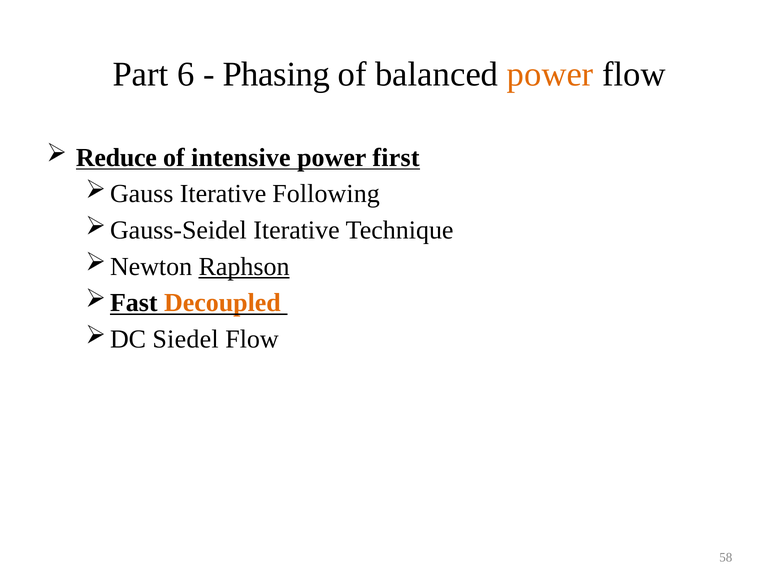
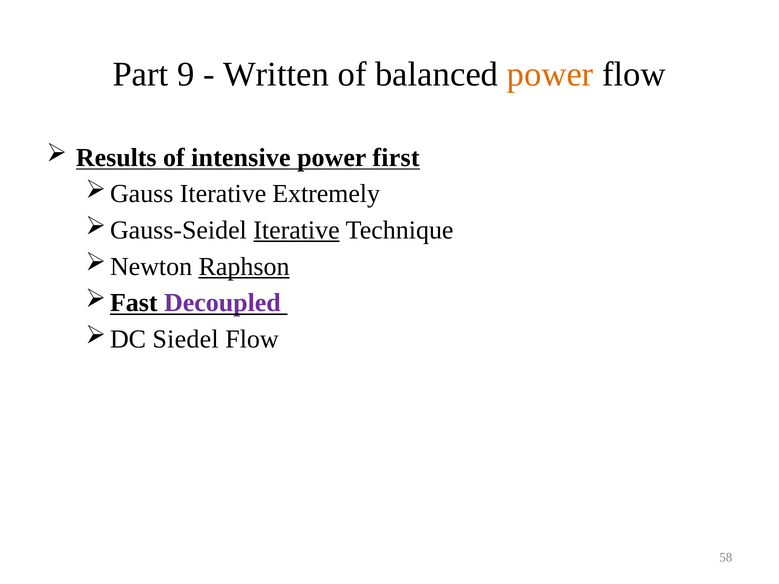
6: 6 -> 9
Phasing: Phasing -> Written
Reduce: Reduce -> Results
Following: Following -> Extremely
Iterative at (297, 230) underline: none -> present
Decoupled colour: orange -> purple
